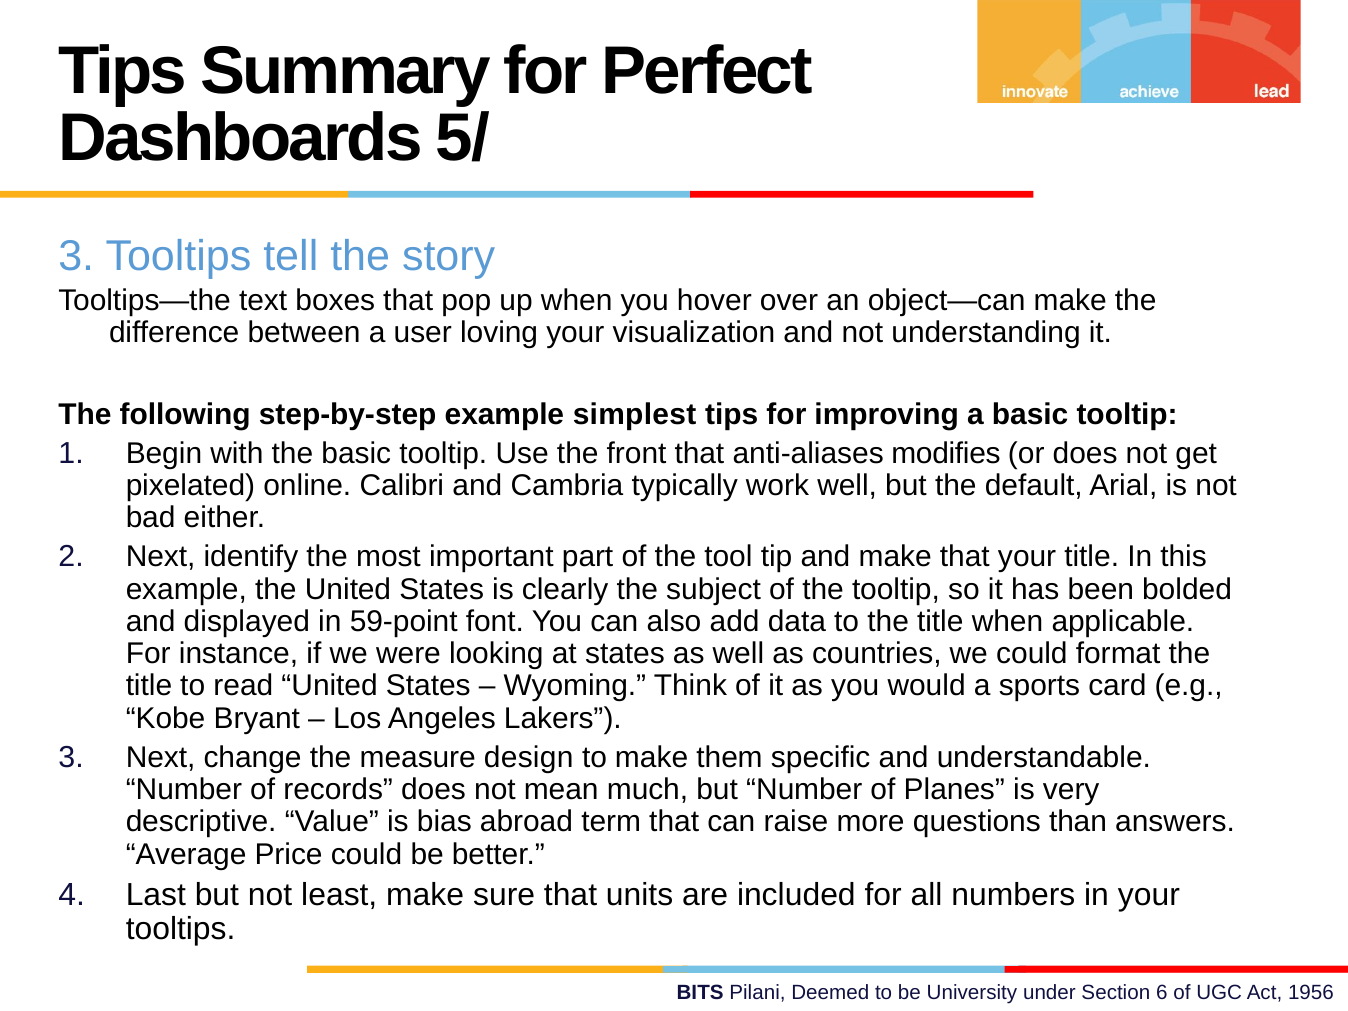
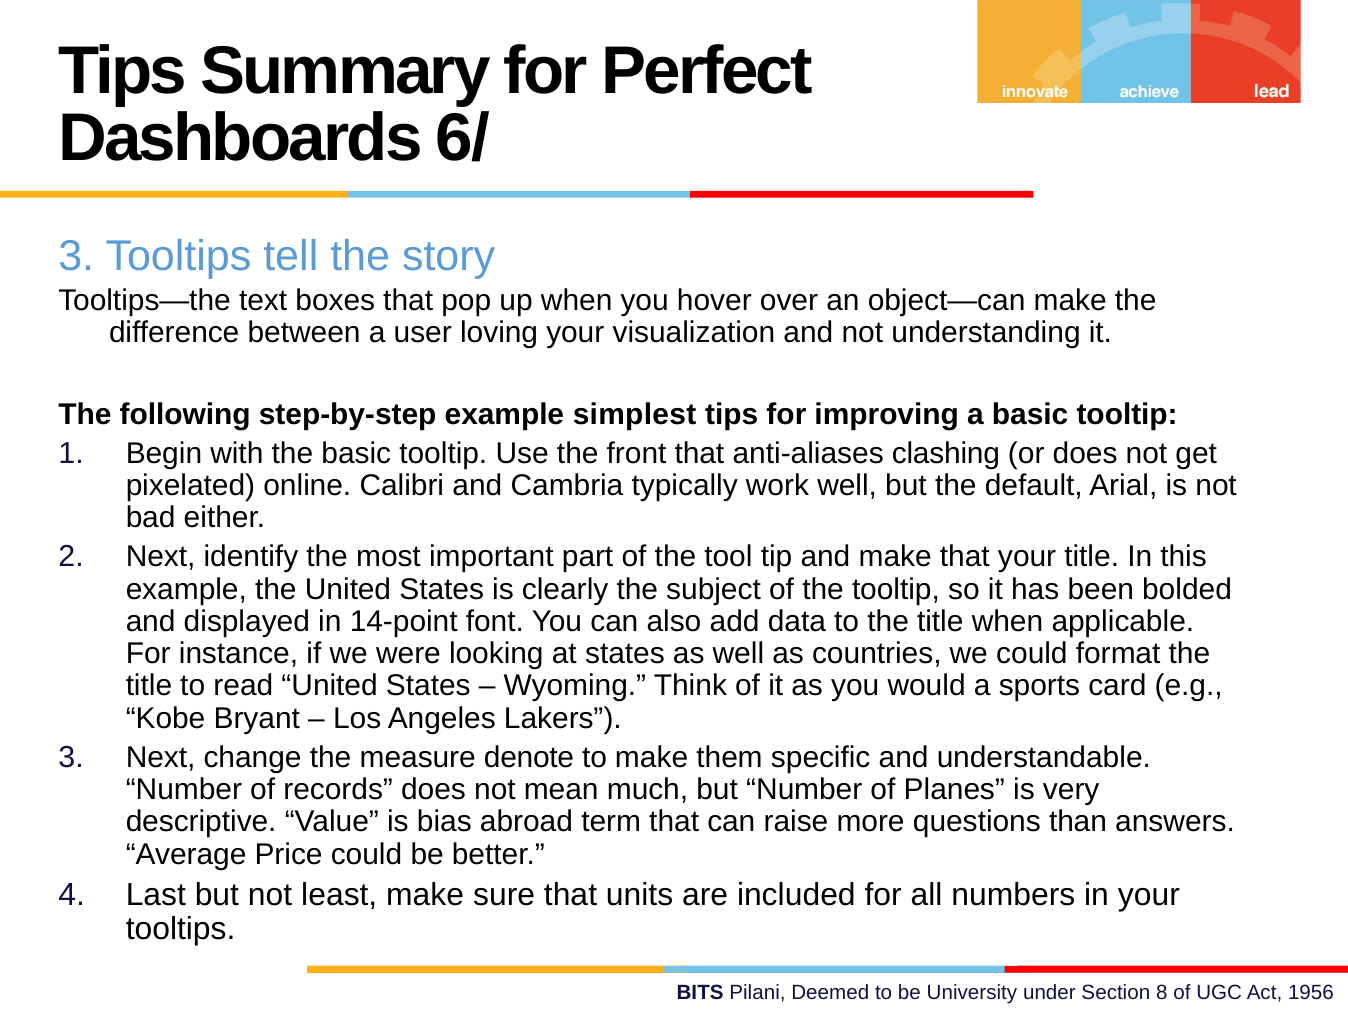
5/: 5/ -> 6/
modifies: modifies -> clashing
59-point: 59-point -> 14-point
design: design -> denote
6: 6 -> 8
